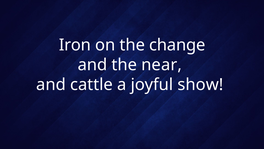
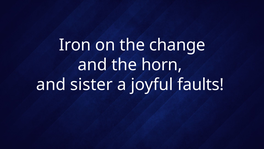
near: near -> horn
cattle: cattle -> sister
show: show -> faults
